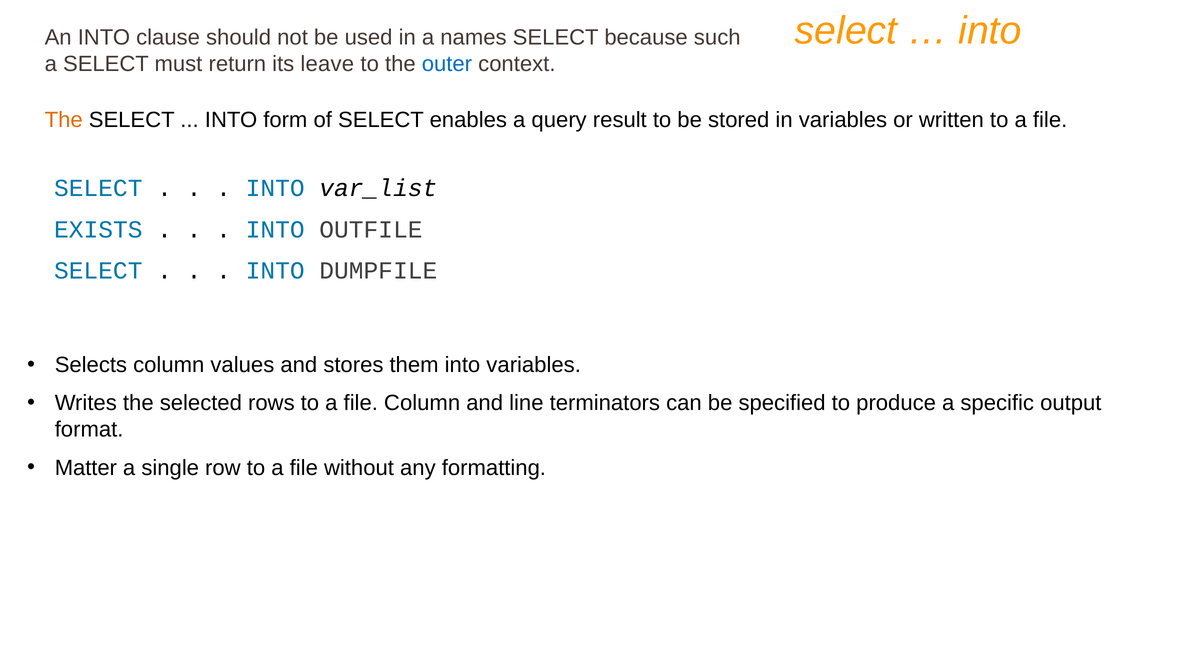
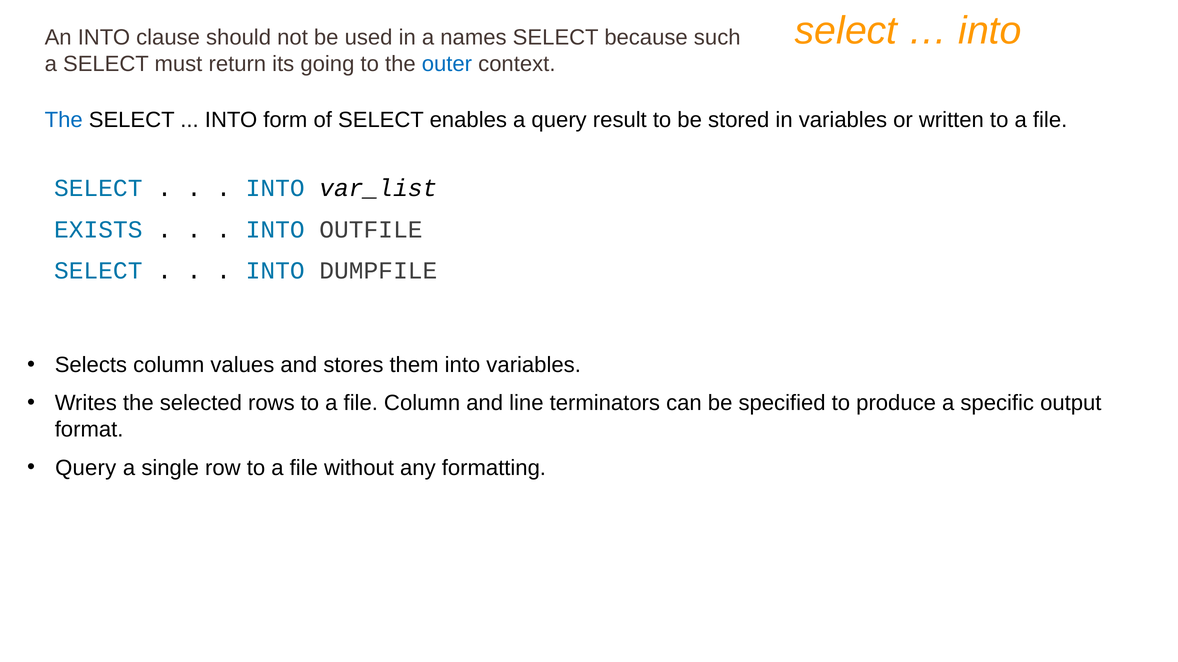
leave: leave -> going
The at (64, 120) colour: orange -> blue
Matter at (86, 468): Matter -> Query
